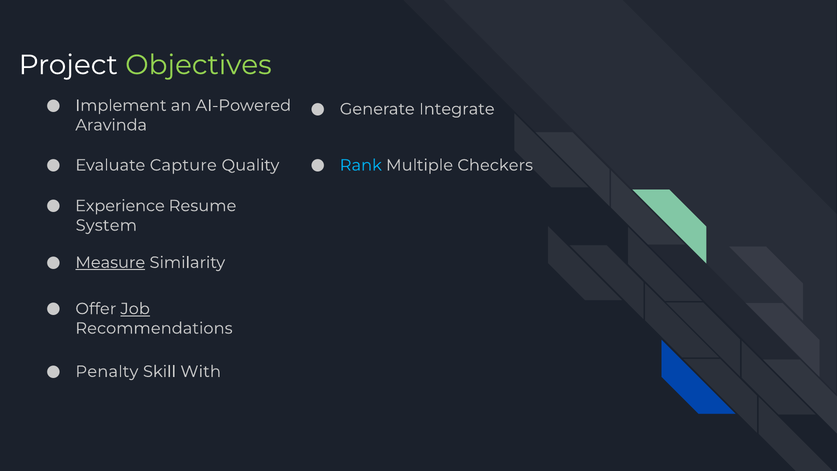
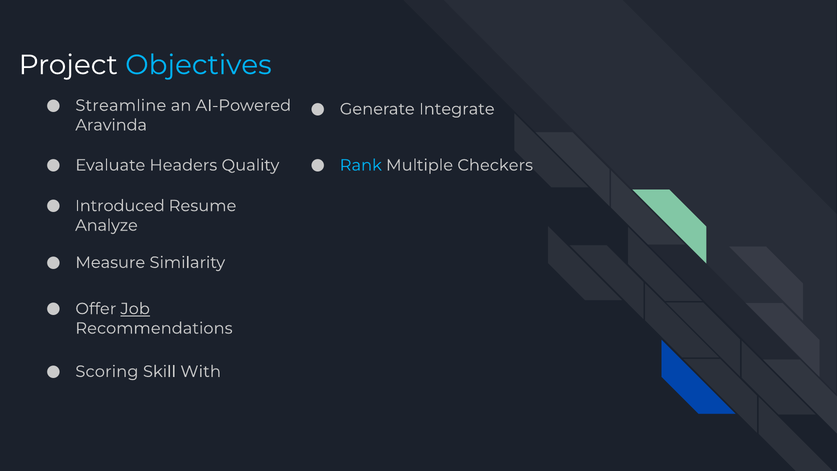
Objectives colour: light green -> light blue
Implement: Implement -> Streamline
Capture: Capture -> Headers
Experience: Experience -> Introduced
System: System -> Analyze
Measure underline: present -> none
Penalty: Penalty -> Scoring
